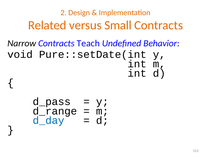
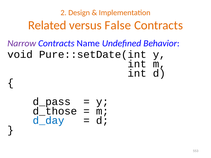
Small: Small -> False
Narrow colour: black -> purple
Teach: Teach -> Name
d_range: d_range -> d_those
